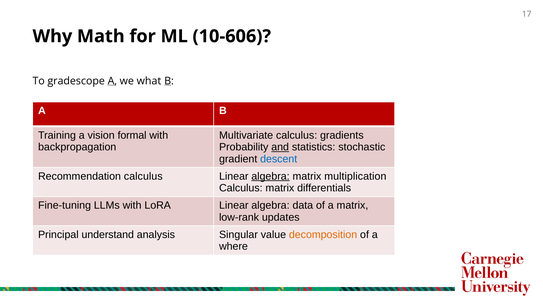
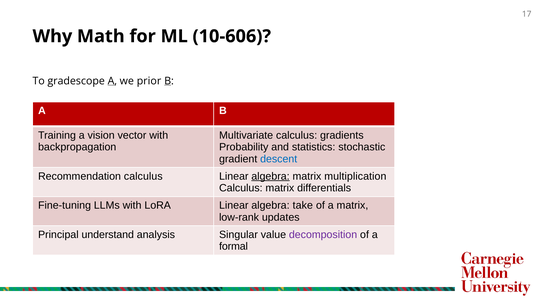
what: what -> prior
formal: formal -> vector
and underline: present -> none
data: data -> take
decomposition colour: orange -> purple
where: where -> formal
